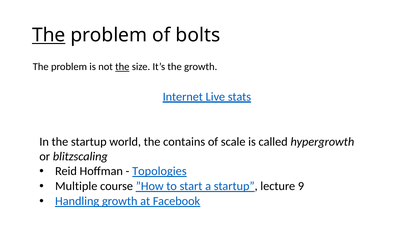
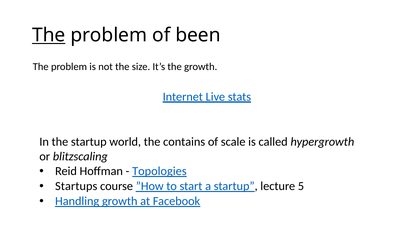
bolts: bolts -> been
the at (122, 67) underline: present -> none
Multiple: Multiple -> Startups
9: 9 -> 5
